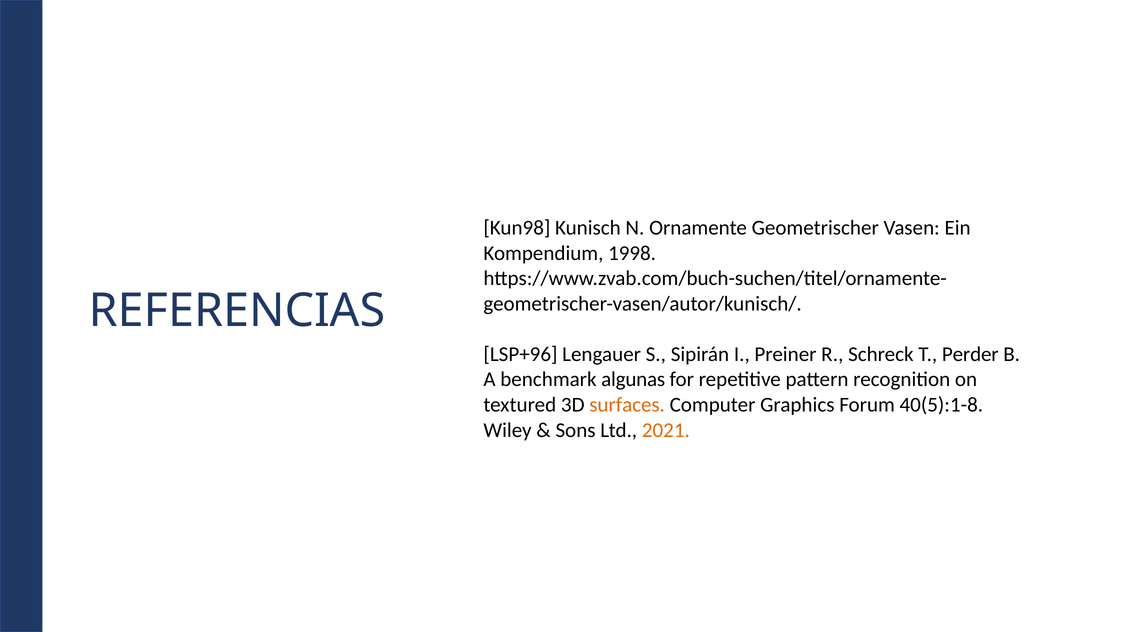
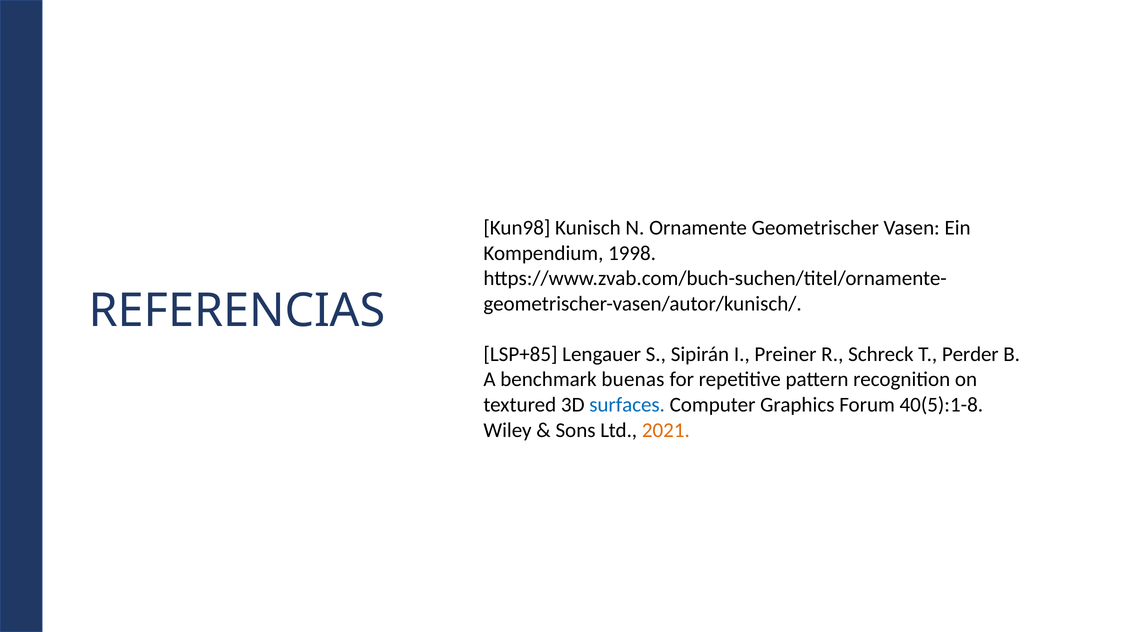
LSP+96: LSP+96 -> LSP+85
algunas: algunas -> buenas
surfaces colour: orange -> blue
